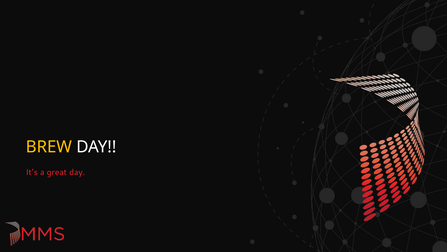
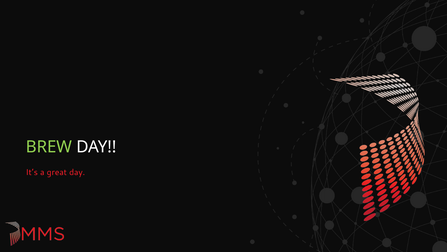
BREW colour: yellow -> light green
